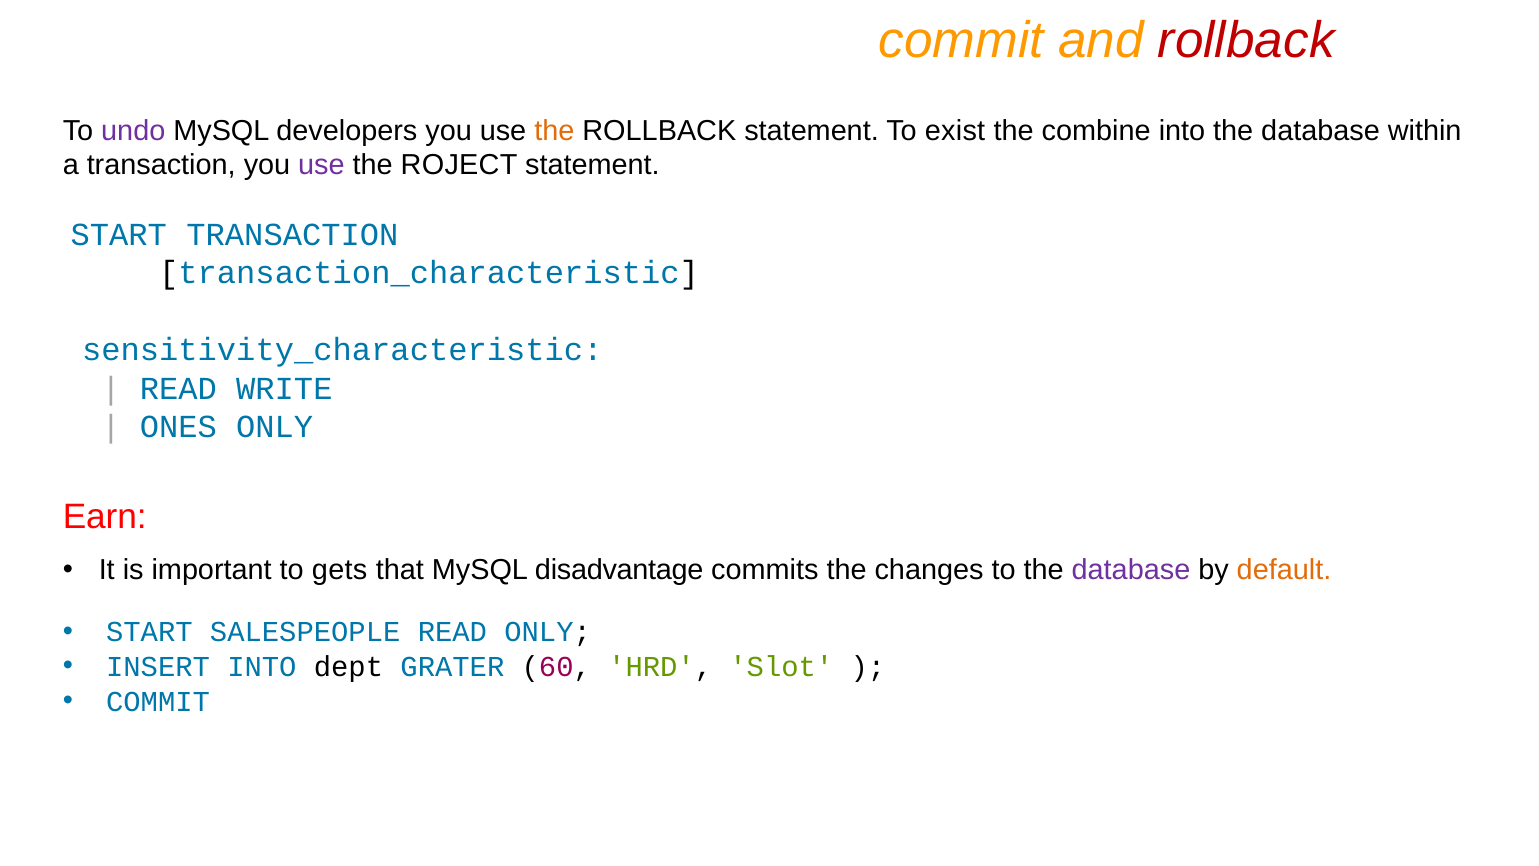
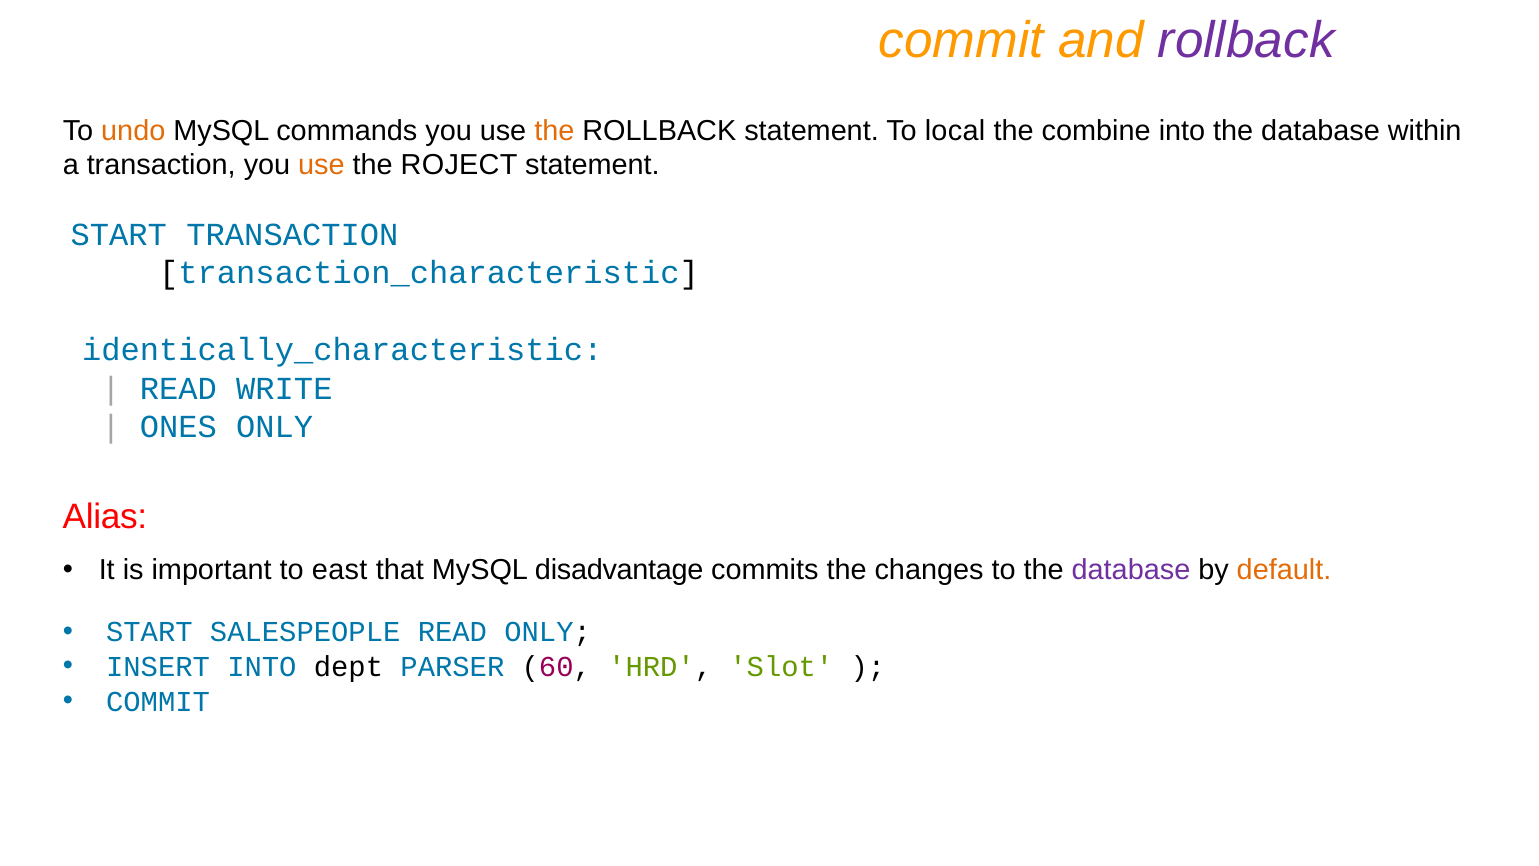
rollback at (1246, 40) colour: red -> purple
undo colour: purple -> orange
developers: developers -> commands
exist: exist -> local
use at (321, 165) colour: purple -> orange
sensitivity_characteristic: sensitivity_characteristic -> identically_characteristic
Earn: Earn -> Alias
gets: gets -> east
GRATER: GRATER -> PARSER
